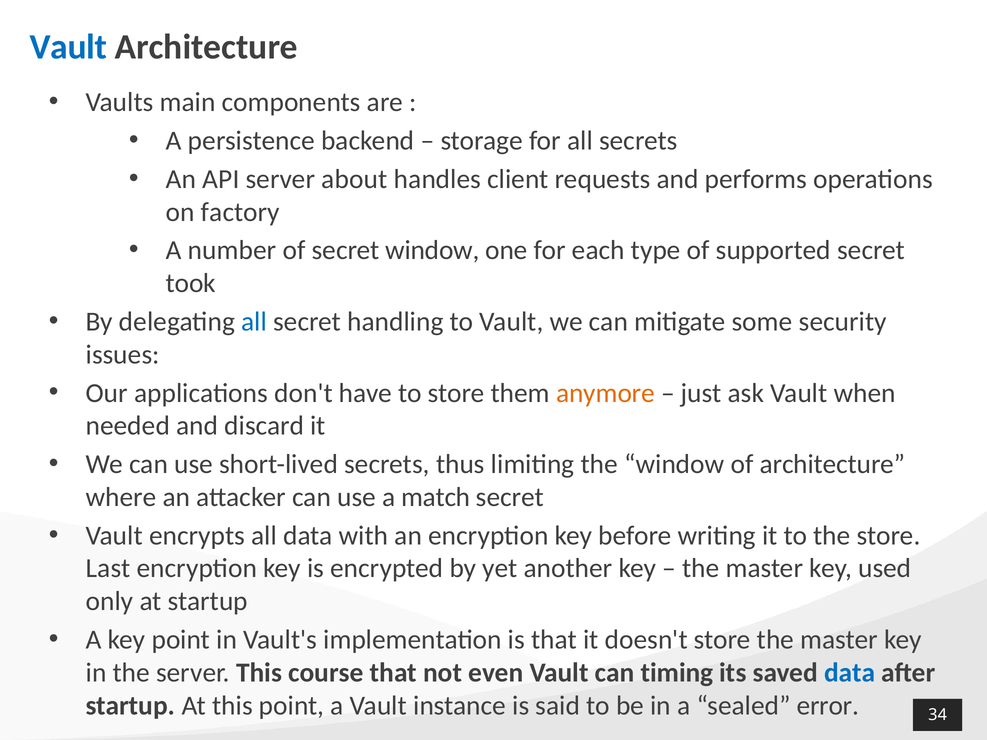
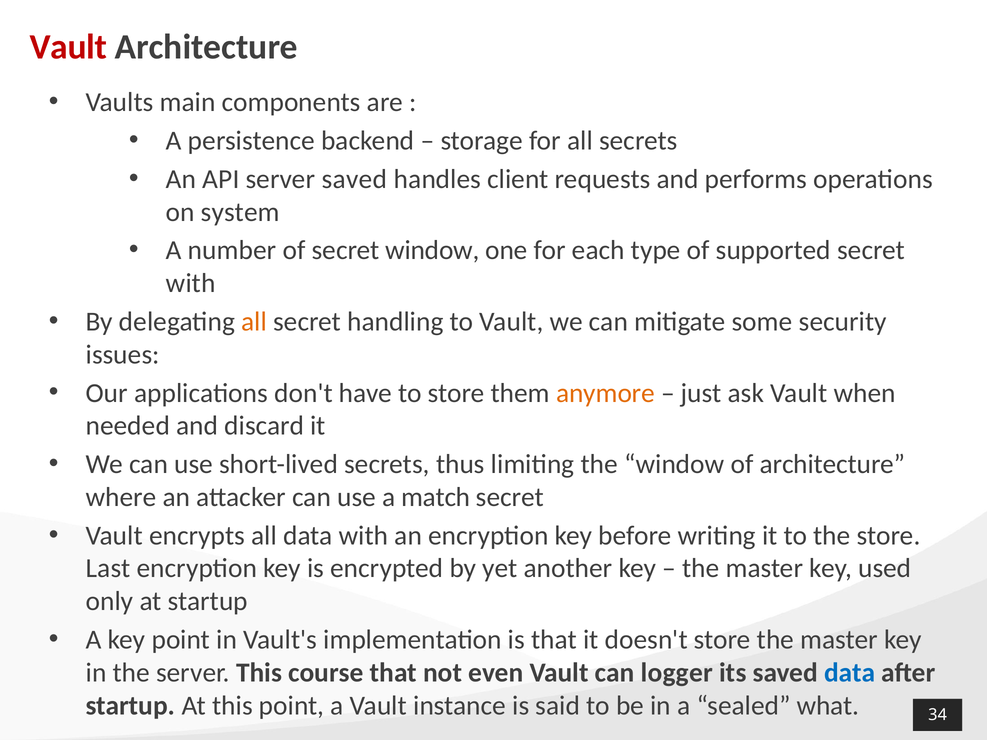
Vault at (68, 47) colour: blue -> red
server about: about -> saved
factory: factory -> system
took at (191, 283): took -> with
all at (254, 322) colour: blue -> orange
timing: timing -> logger
error: error -> what
